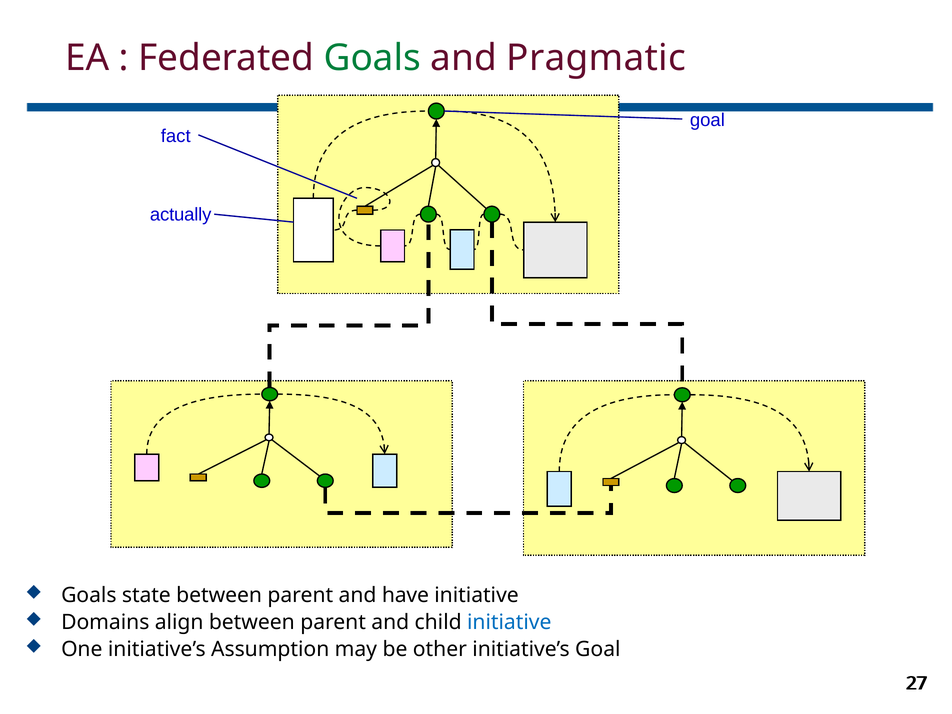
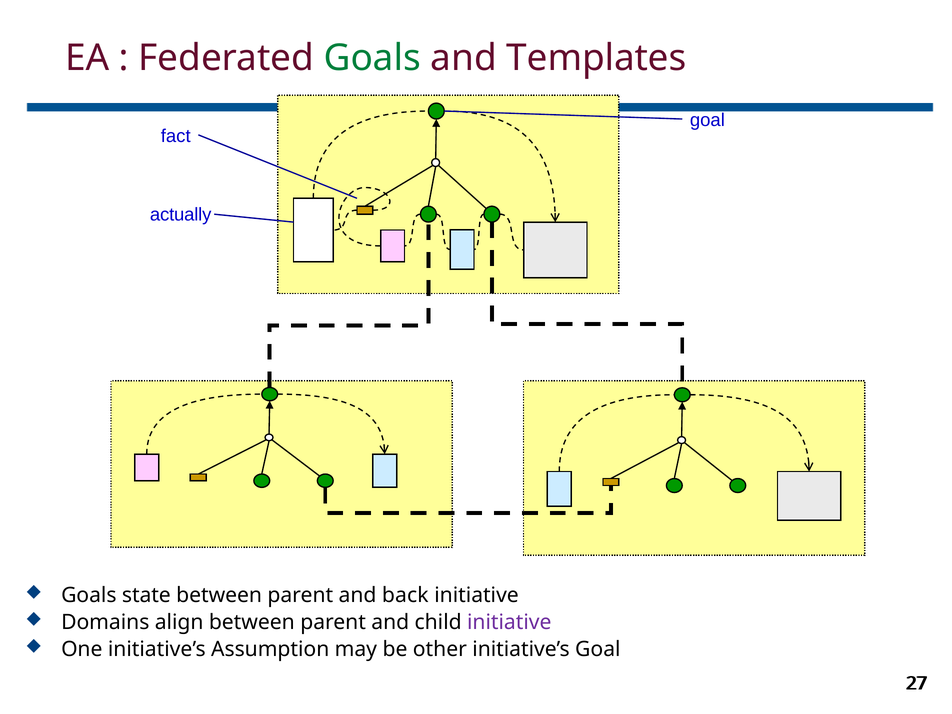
Pragmatic: Pragmatic -> Templates
have: have -> back
initiative at (509, 622) colour: blue -> purple
